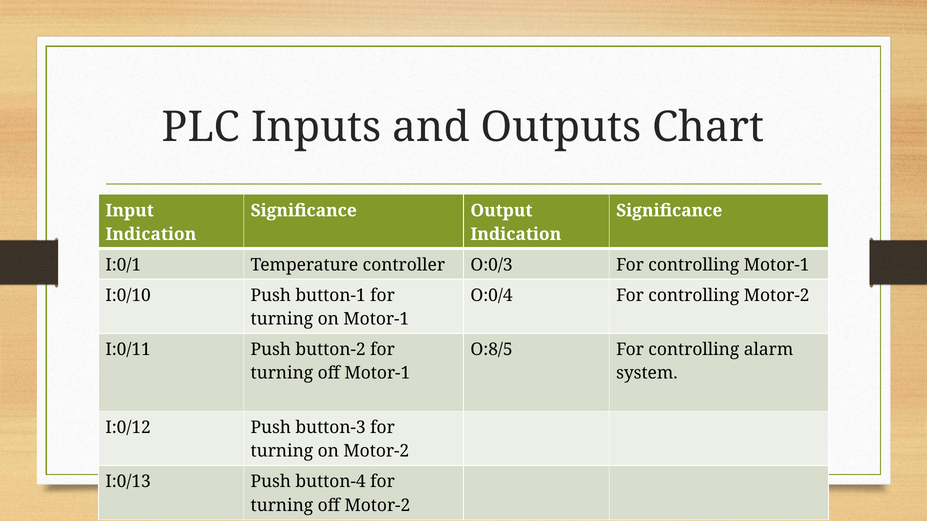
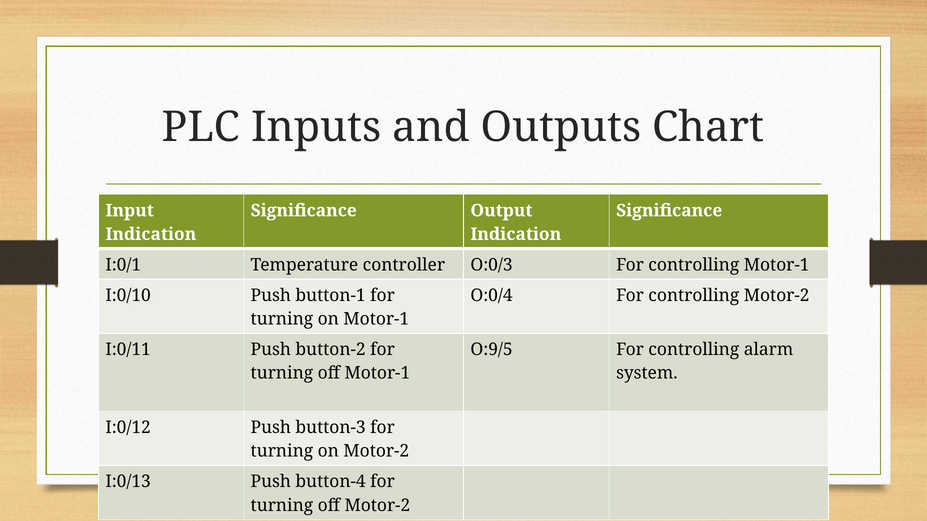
O:8/5: O:8/5 -> O:9/5
